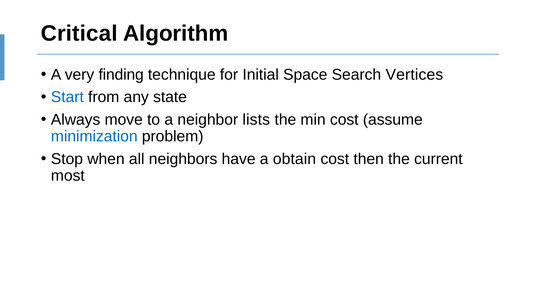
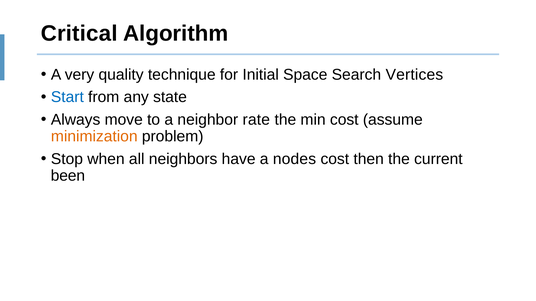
finding: finding -> quality
lists: lists -> rate
minimization colour: blue -> orange
obtain: obtain -> nodes
most: most -> been
